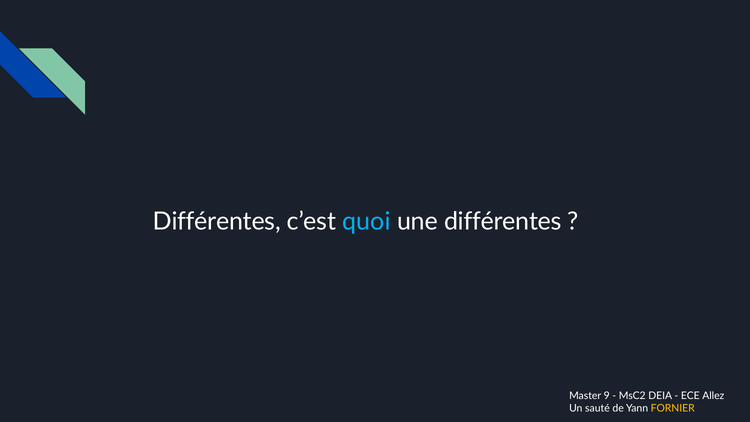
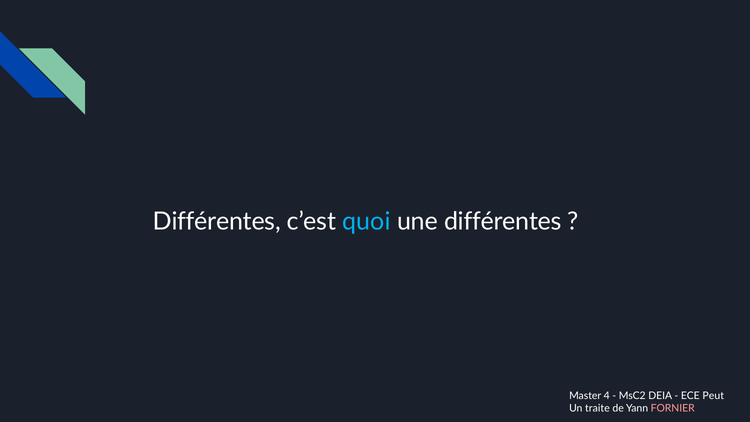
9: 9 -> 4
Allez: Allez -> Peut
sauté: sauté -> traite
FORNIER colour: yellow -> pink
